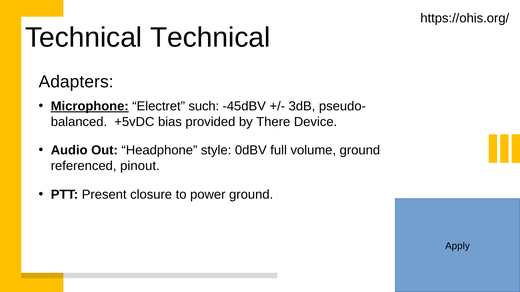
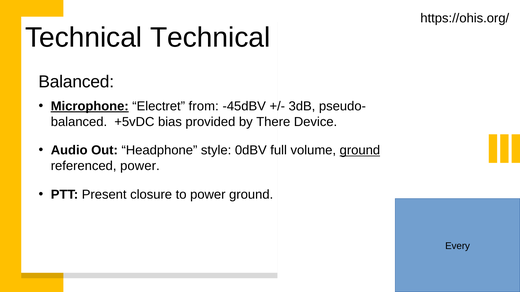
Adapters at (76, 82): Adapters -> Balanced
such: such -> from
ground at (360, 151) underline: none -> present
referenced pinout: pinout -> power
Apply: Apply -> Every
